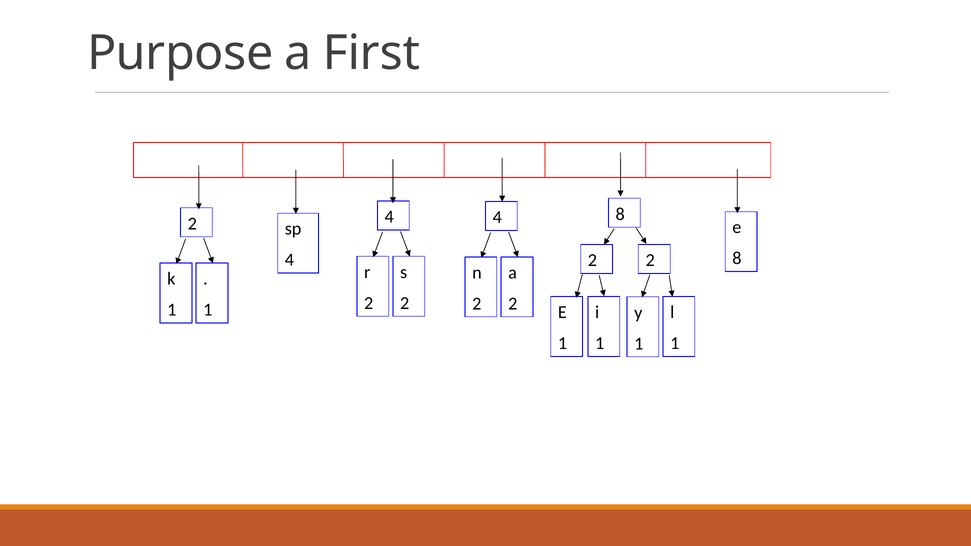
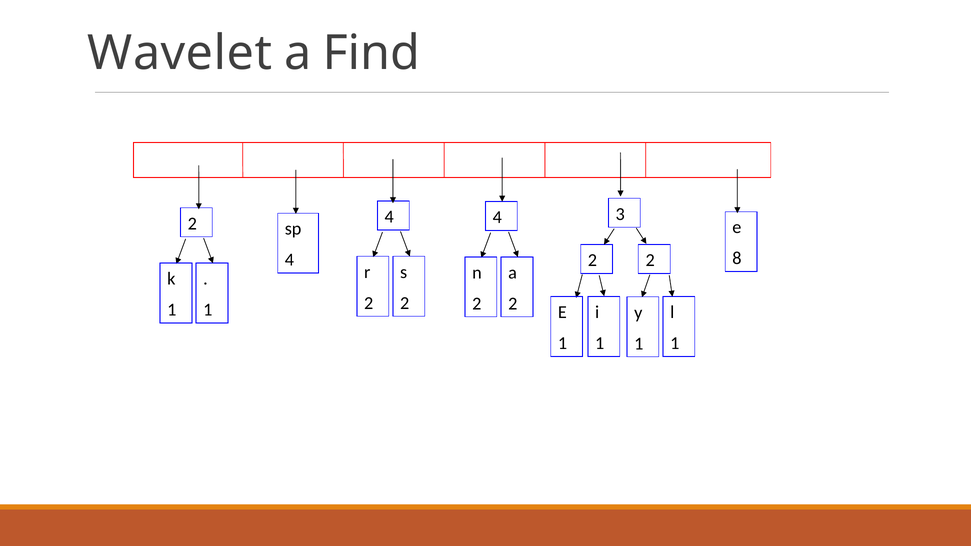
Purpose: Purpose -> Wavelet
First: First -> Find
4 8: 8 -> 3
